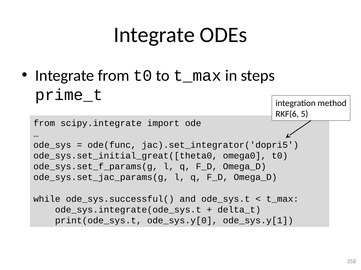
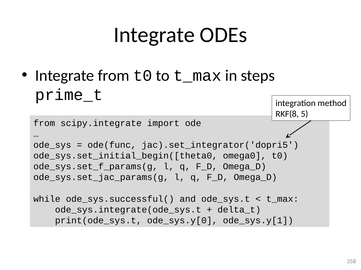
RKF(6: RKF(6 -> RKF(8
ode_sys.set_initial_great([theta0: ode_sys.set_initial_great([theta0 -> ode_sys.set_initial_begin([theta0
